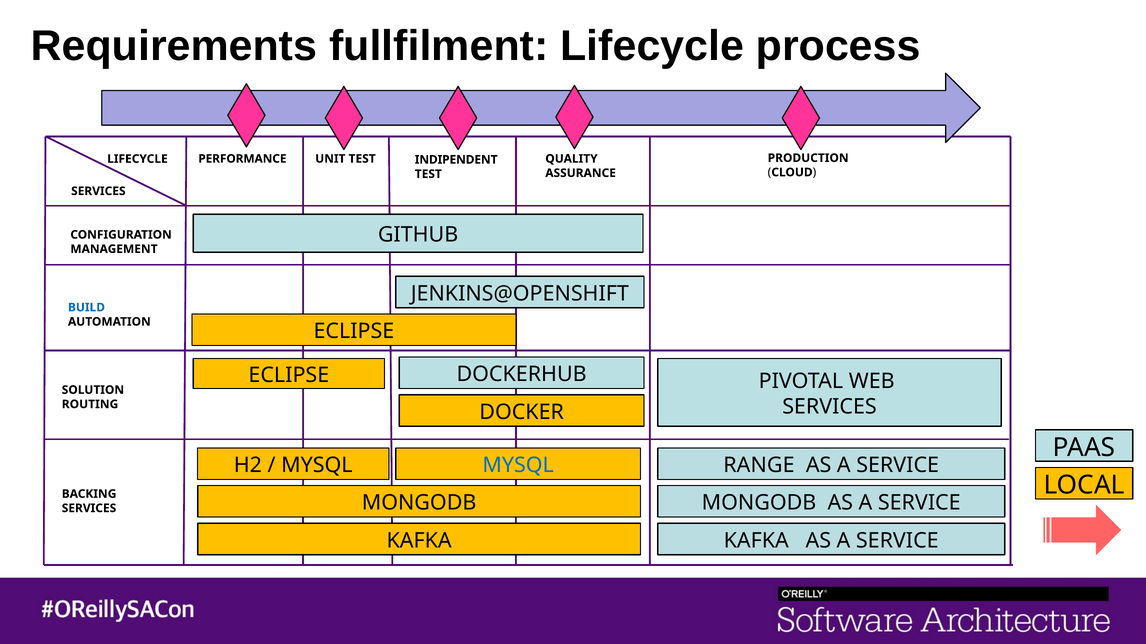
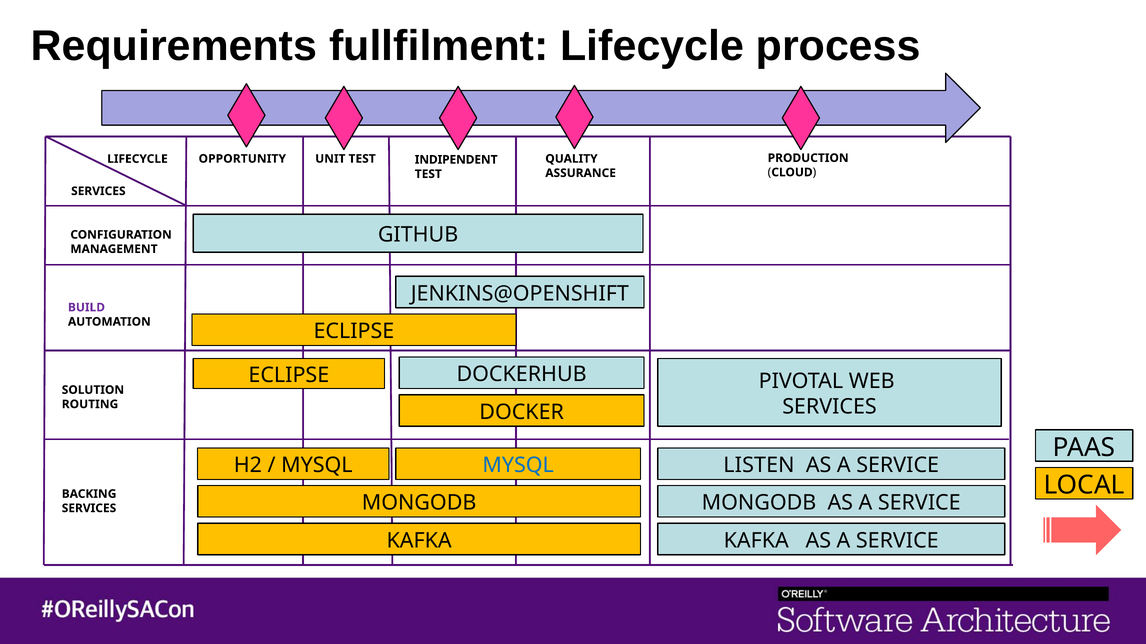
PERFORMANCE: PERFORMANCE -> OPPORTUNITY
BUILD colour: blue -> purple
RANGE: RANGE -> LISTEN
